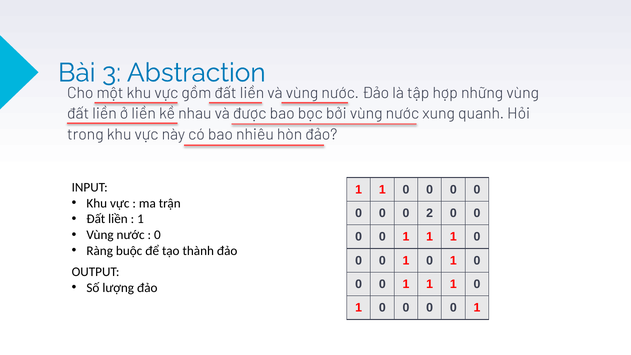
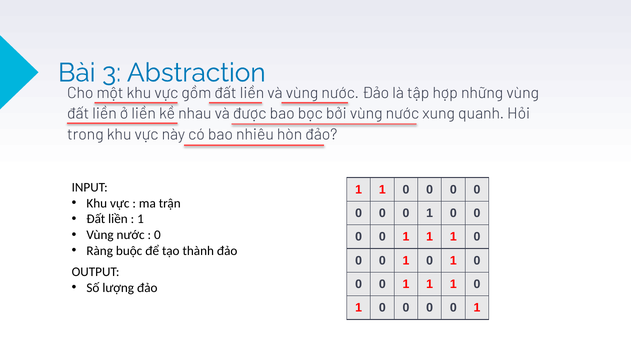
2 at (430, 213): 2 -> 1
